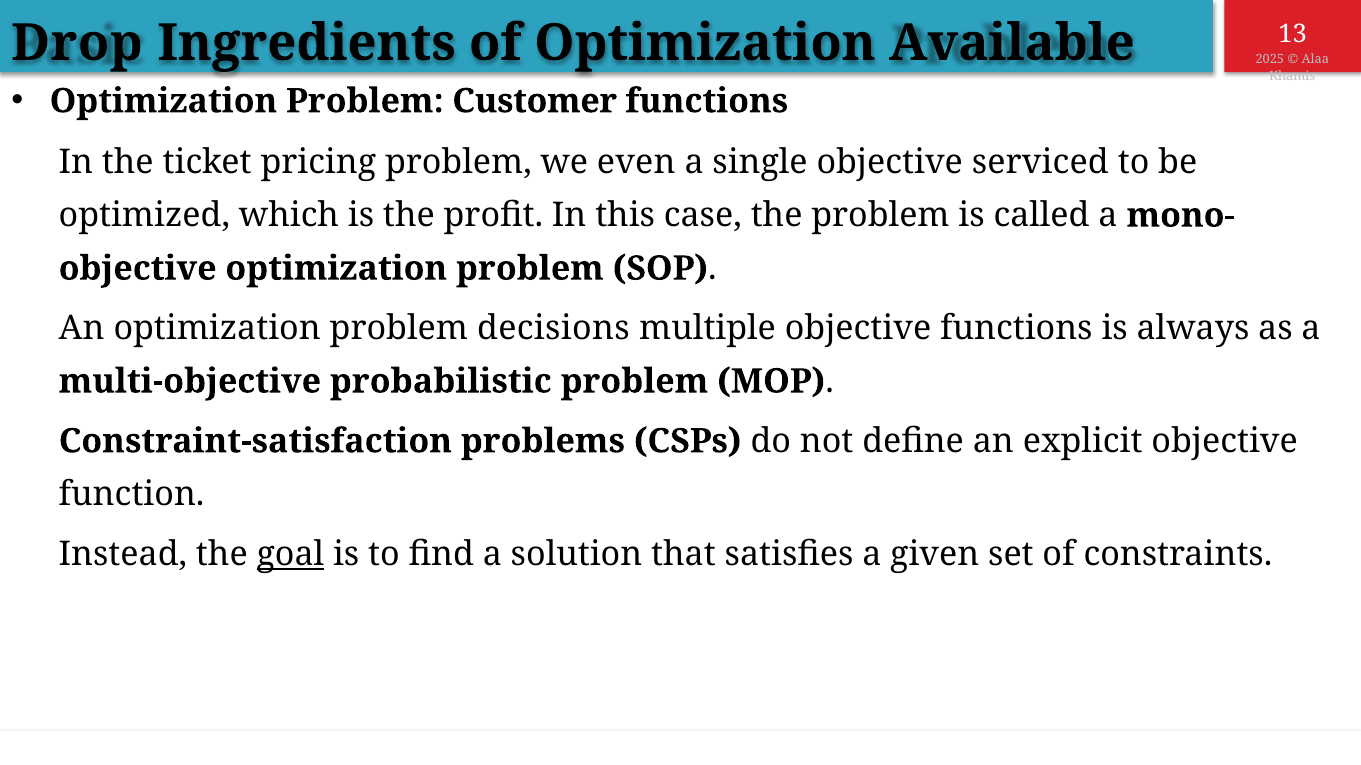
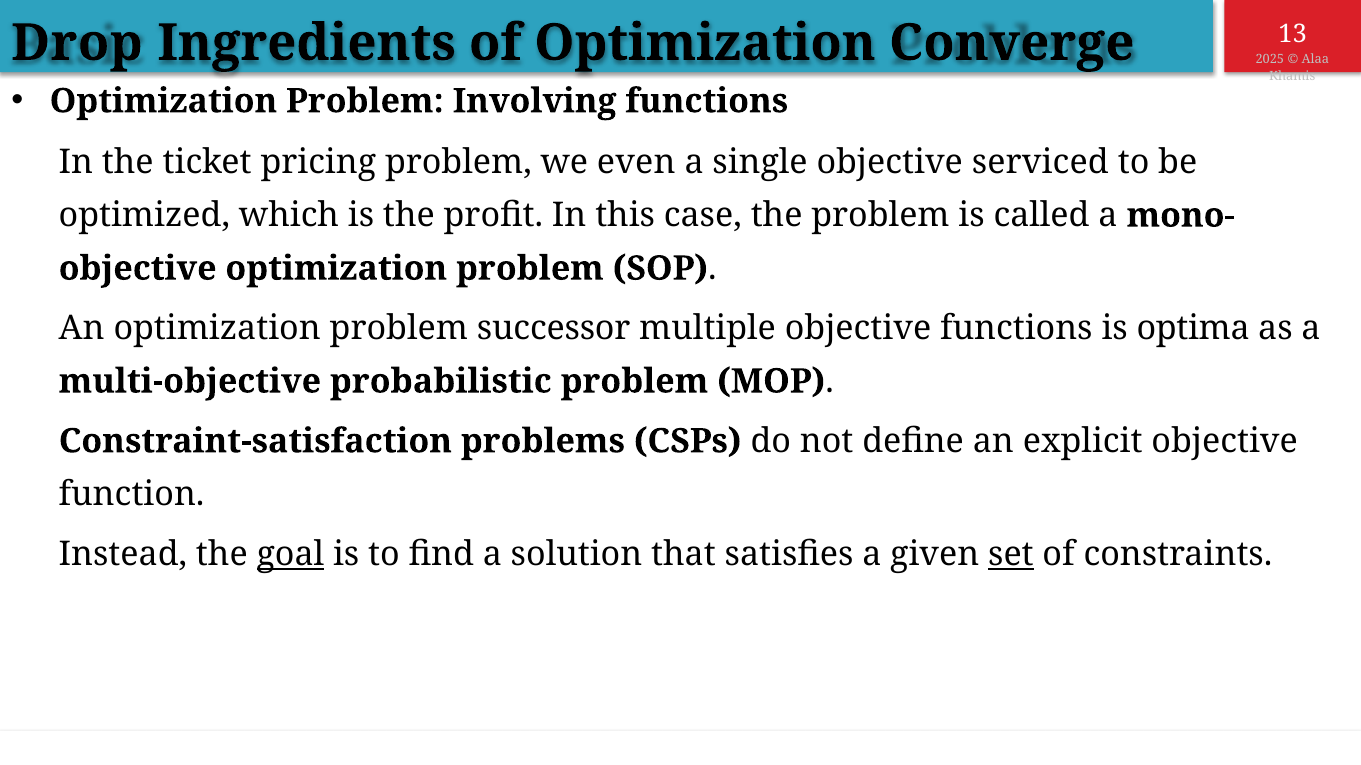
Available: Available -> Converge
Customer: Customer -> Involving
decisions: decisions -> successor
always: always -> optima
set underline: none -> present
